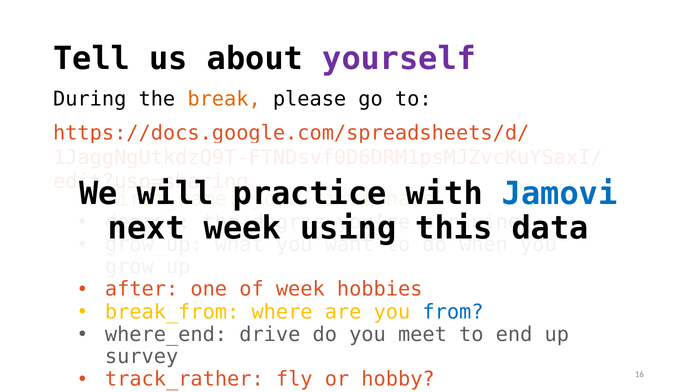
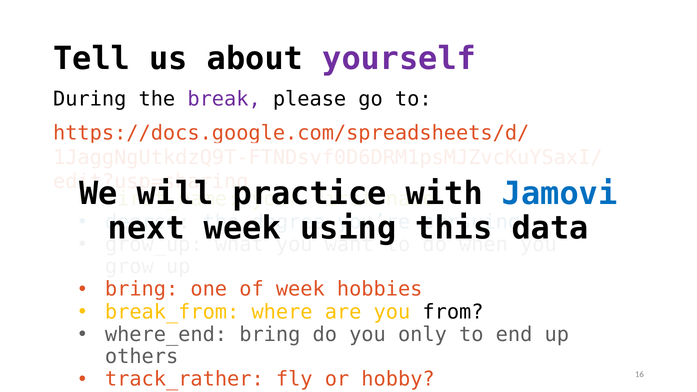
break colour: orange -> purple
after at (142, 289): after -> bring
from colour: blue -> black
where_end drive: drive -> bring
meet: meet -> only
survey: survey -> others
